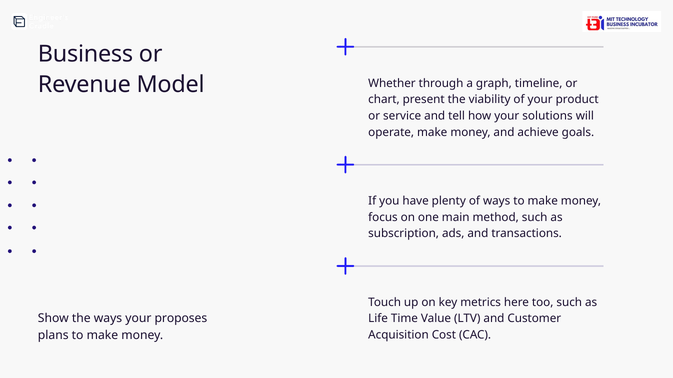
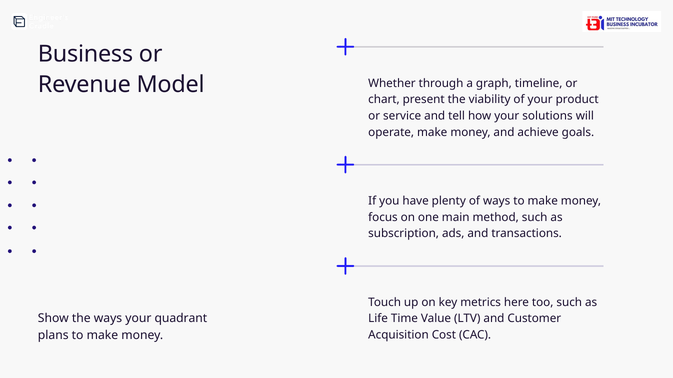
proposes: proposes -> quadrant
